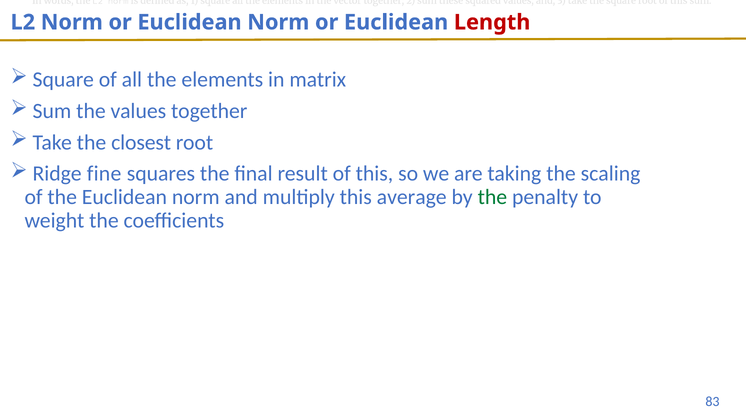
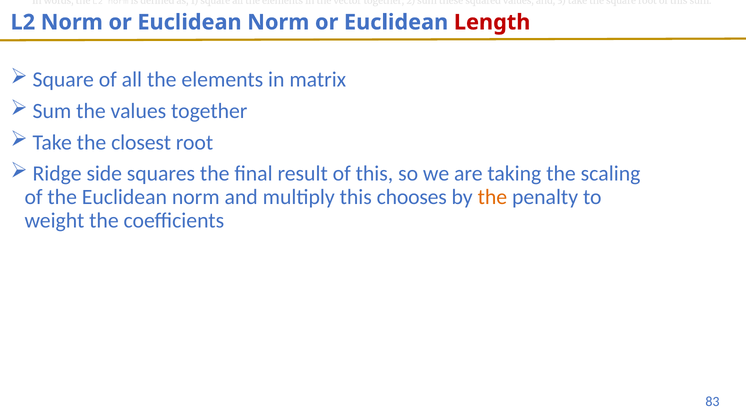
fine: fine -> side
average: average -> chooses
the at (492, 197) colour: green -> orange
